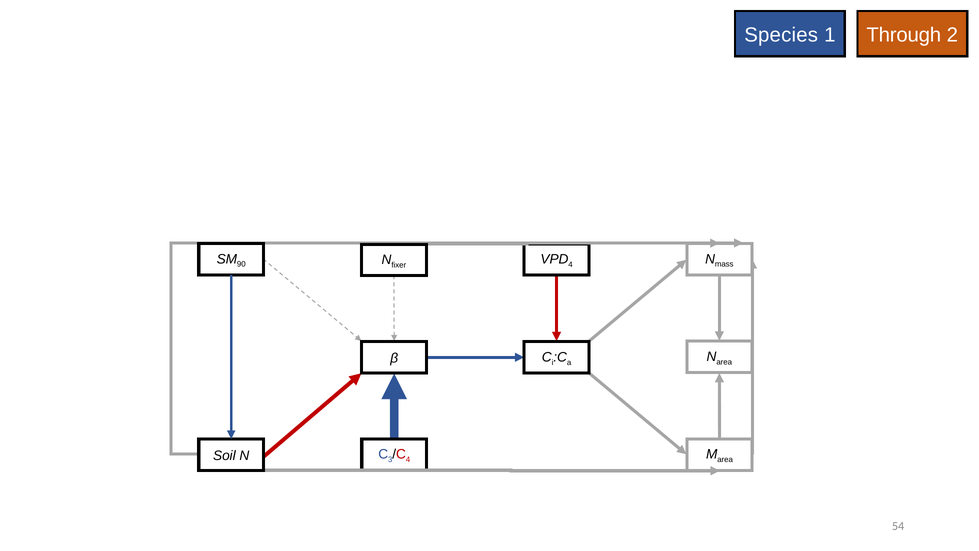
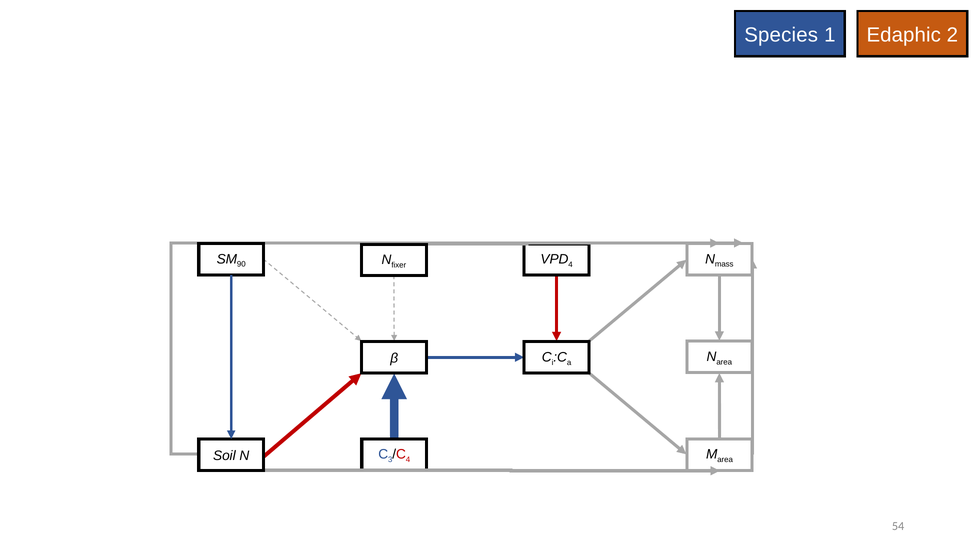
Through: Through -> Edaphic
